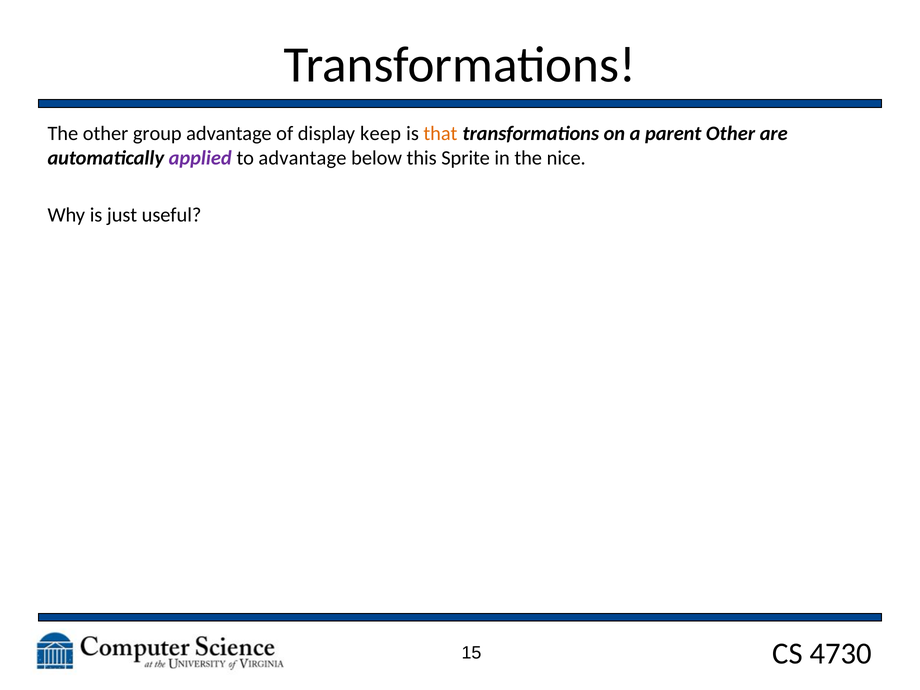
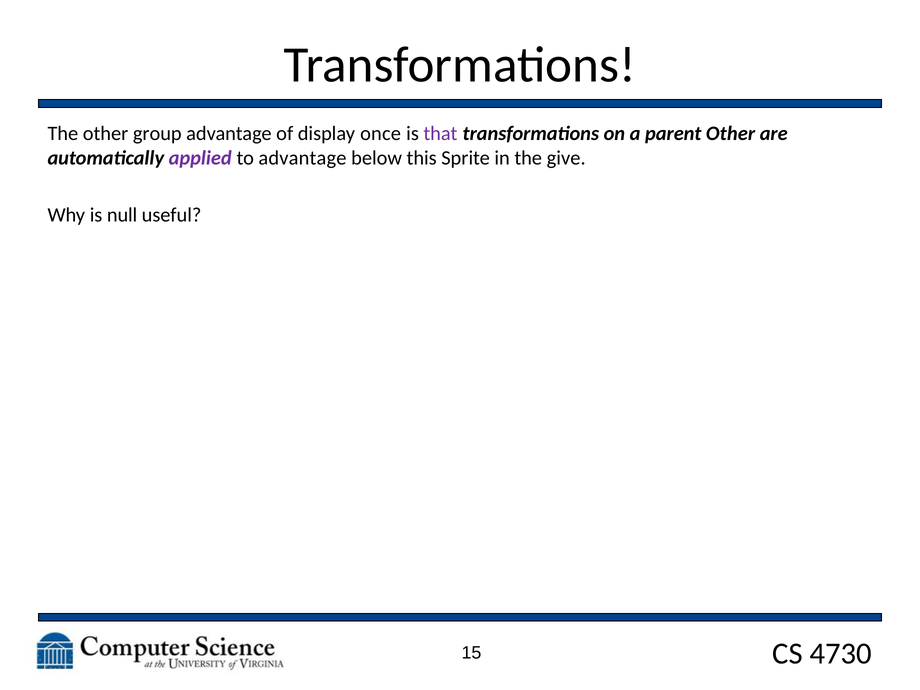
keep: keep -> once
that colour: orange -> purple
nice: nice -> give
just: just -> null
